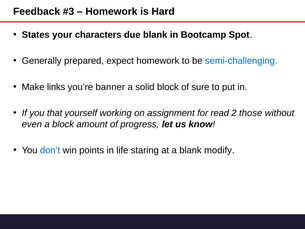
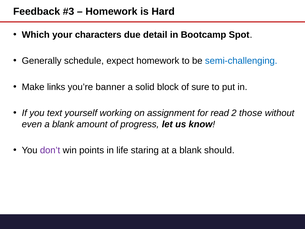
States: States -> Which
due blank: blank -> detail
prepared: prepared -> schedule
that: that -> text
even a block: block -> blank
don’t colour: blue -> purple
modify: modify -> should
